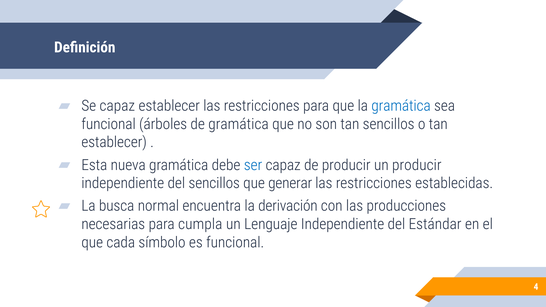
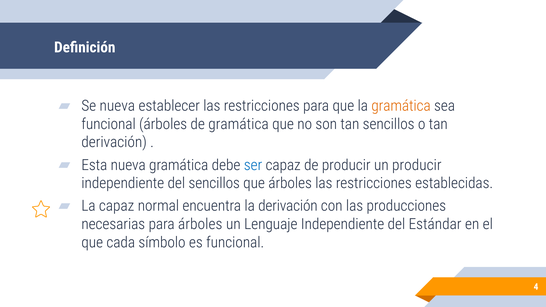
Se capaz: capaz -> nueva
gramática at (401, 106) colour: blue -> orange
establecer at (114, 142): establecer -> derivación
que generar: generar -> árboles
La busca: busca -> capaz
para cumpla: cumpla -> árboles
